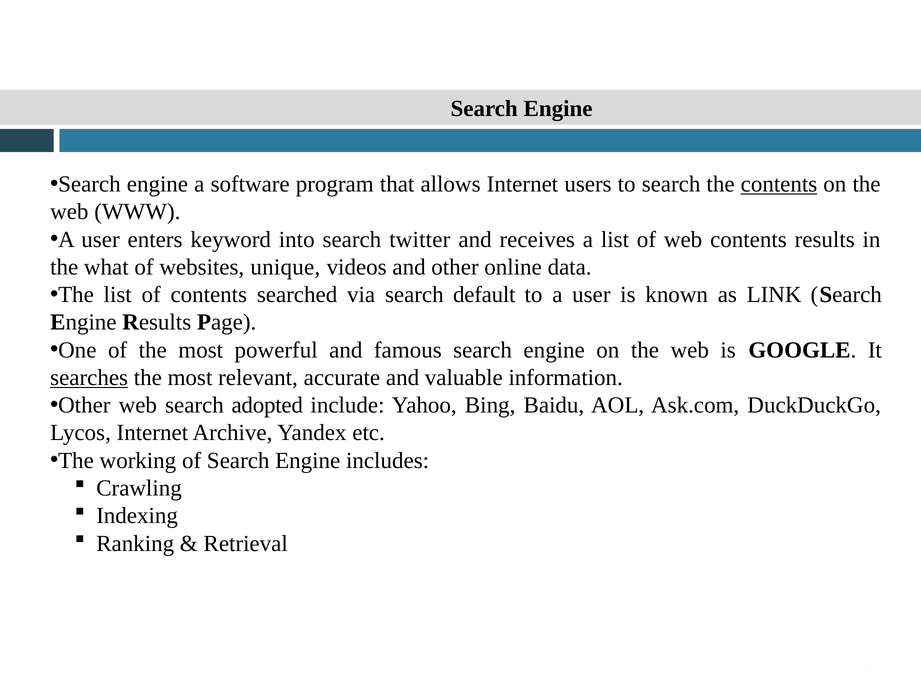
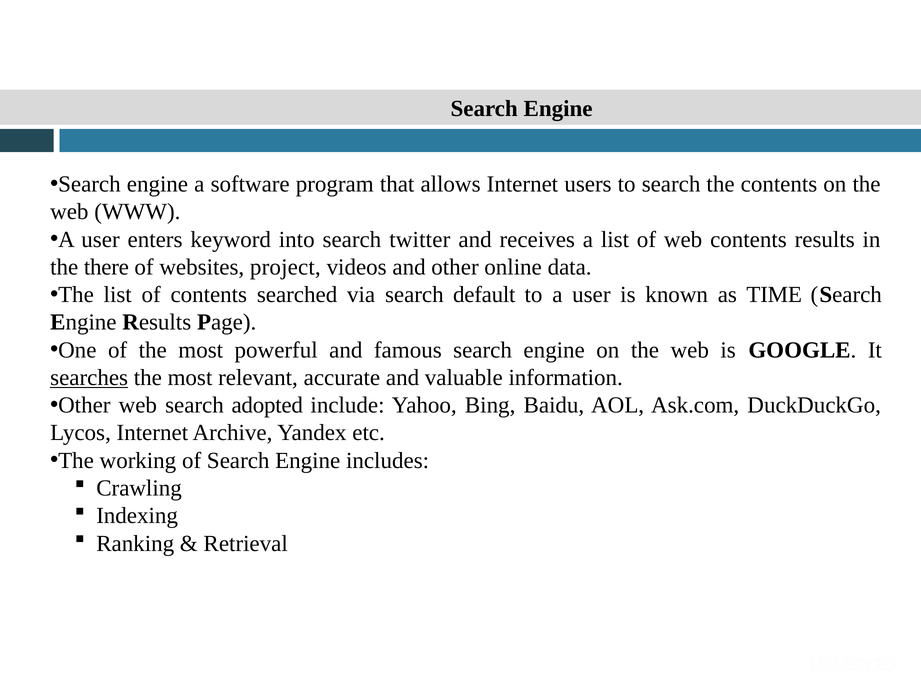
contents at (779, 184) underline: present -> none
what: what -> there
unique: unique -> project
LINK: LINK -> TIME
